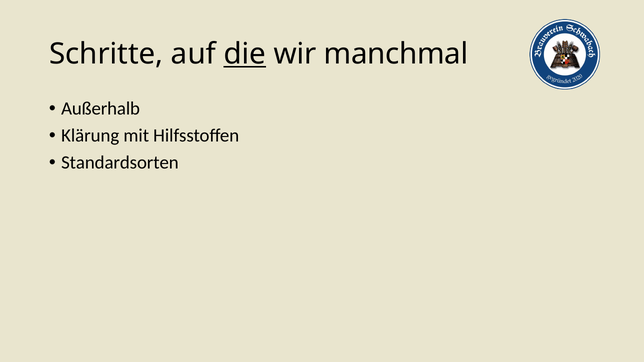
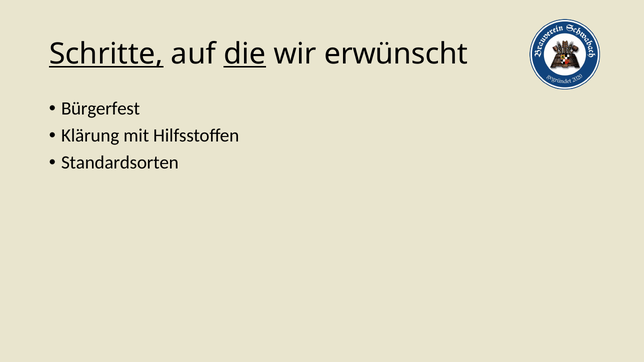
Schritte underline: none -> present
manchmal: manchmal -> erwünscht
Außerhalb: Außerhalb -> Bürgerfest
